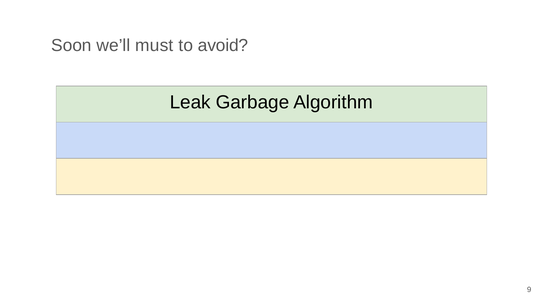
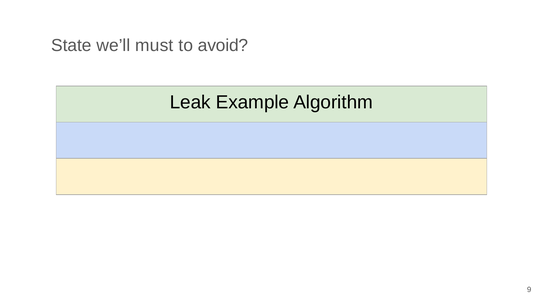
Soon: Soon -> State
Garbage: Garbage -> Example
